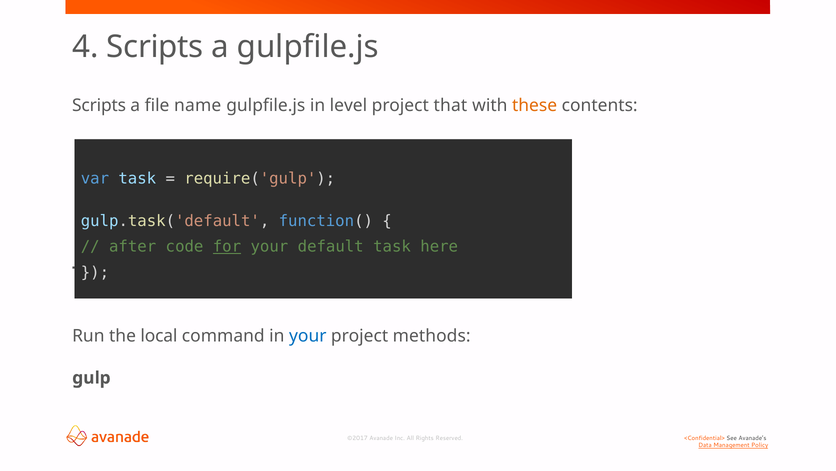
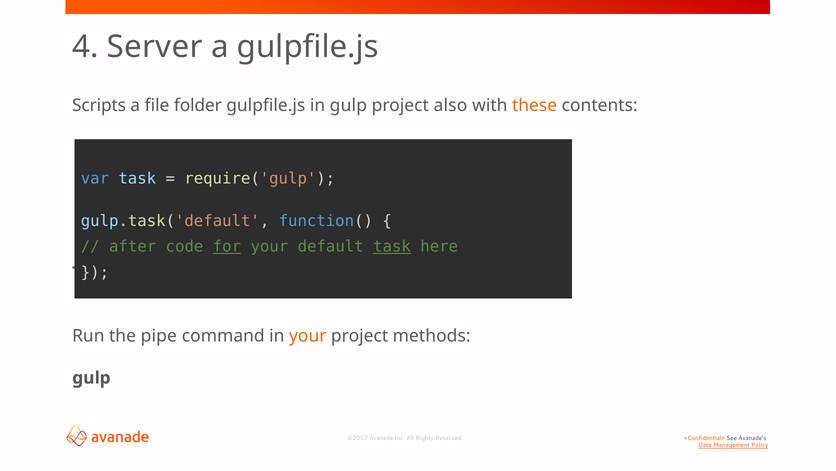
4 Scripts: Scripts -> Server
name: name -> folder
in level: level -> gulp
that: that -> also
task at (392, 246) underline: none -> present
local: local -> pipe
your at (308, 335) colour: blue -> orange
